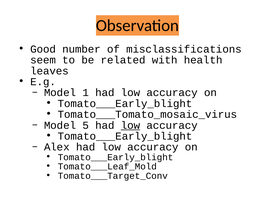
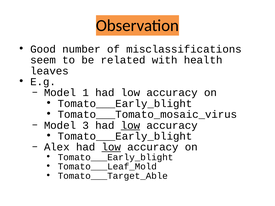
5: 5 -> 3
low at (111, 147) underline: none -> present
Tomato___Target_Conv: Tomato___Target_Conv -> Tomato___Target_Able
